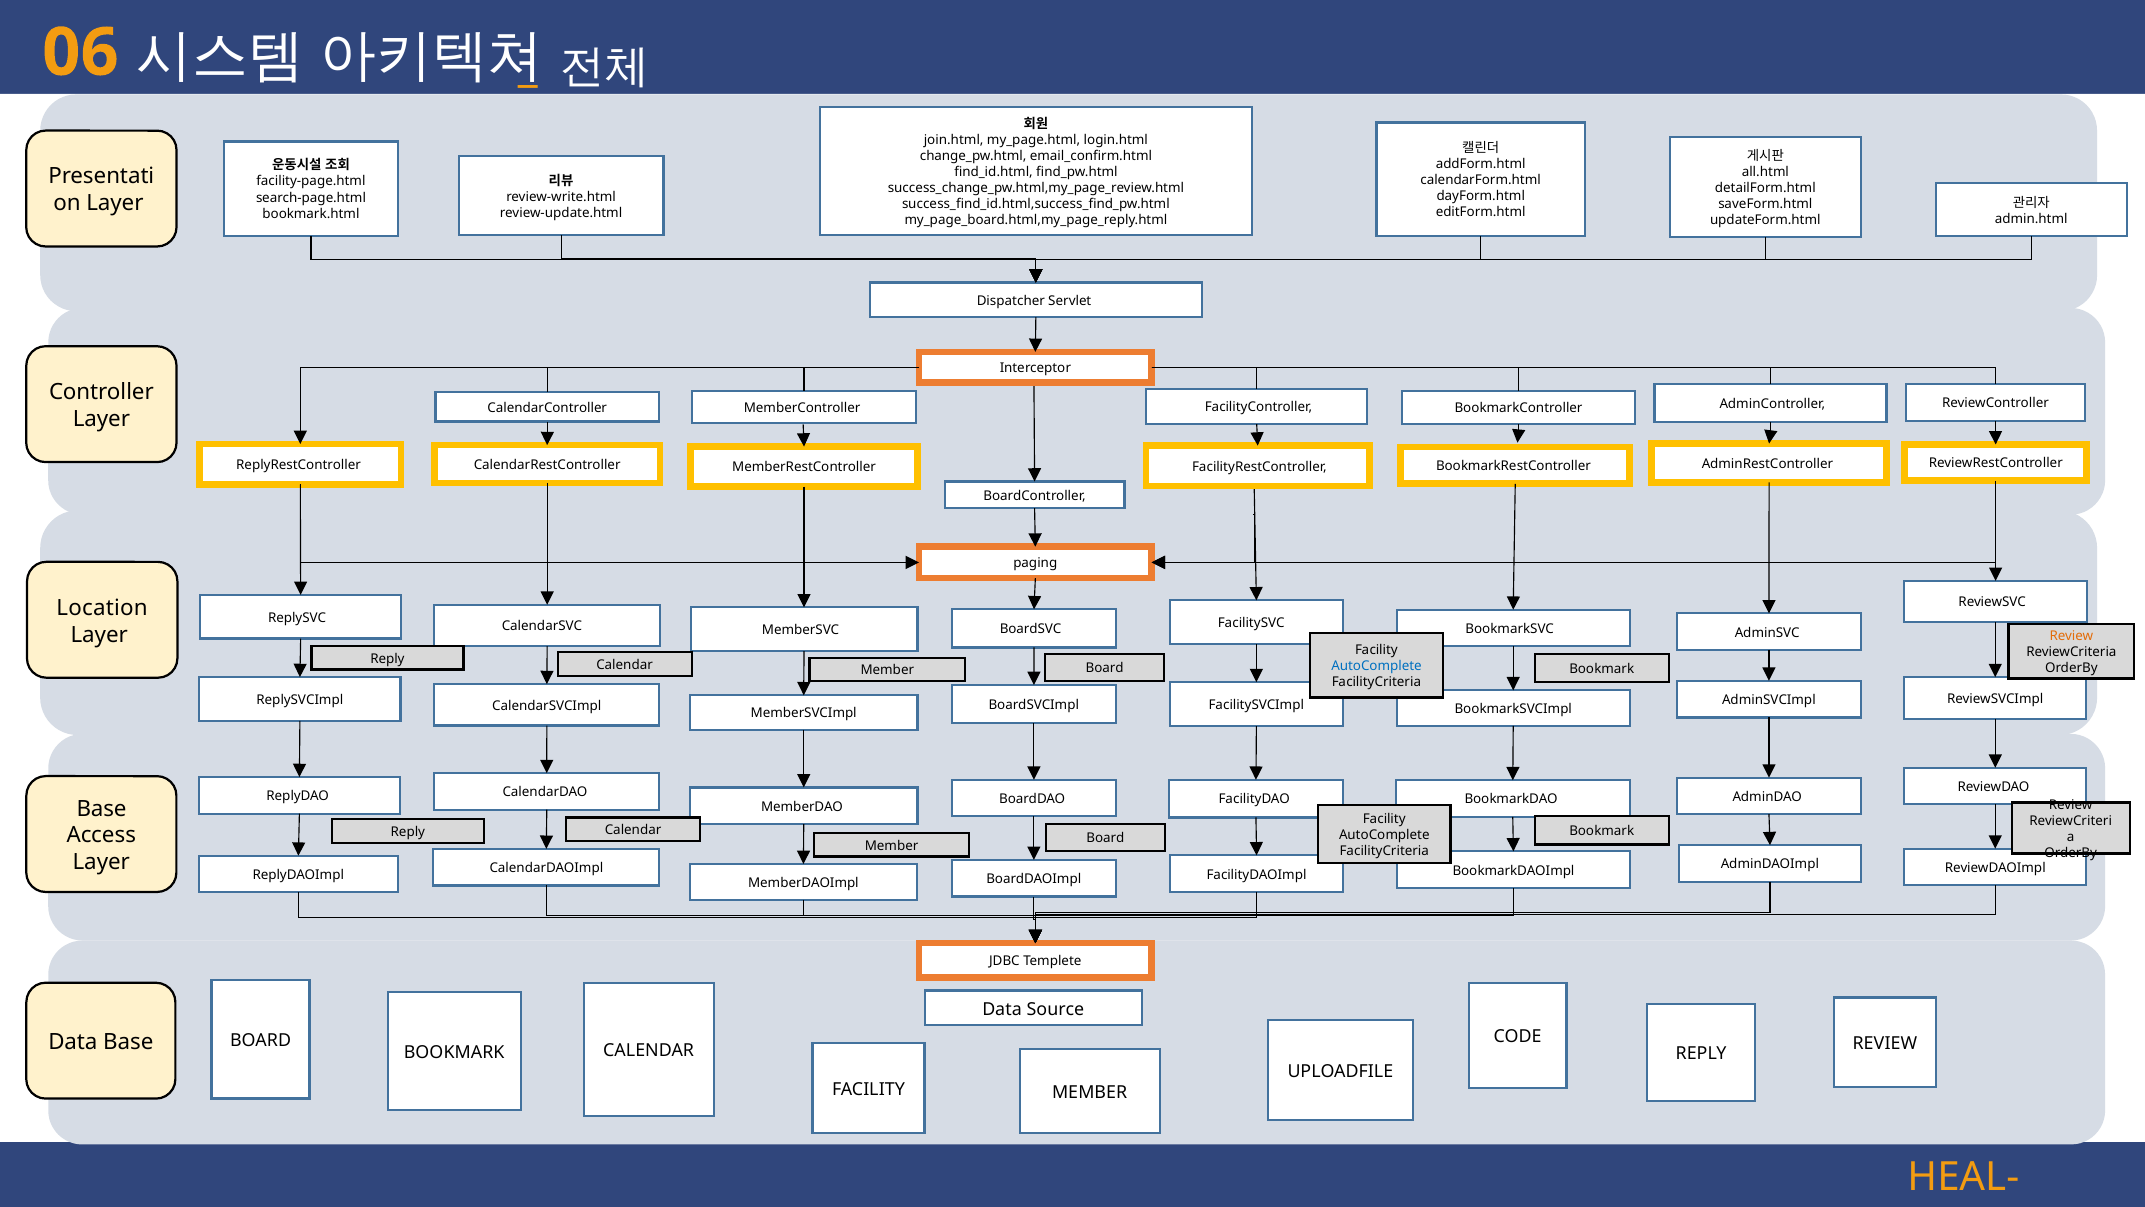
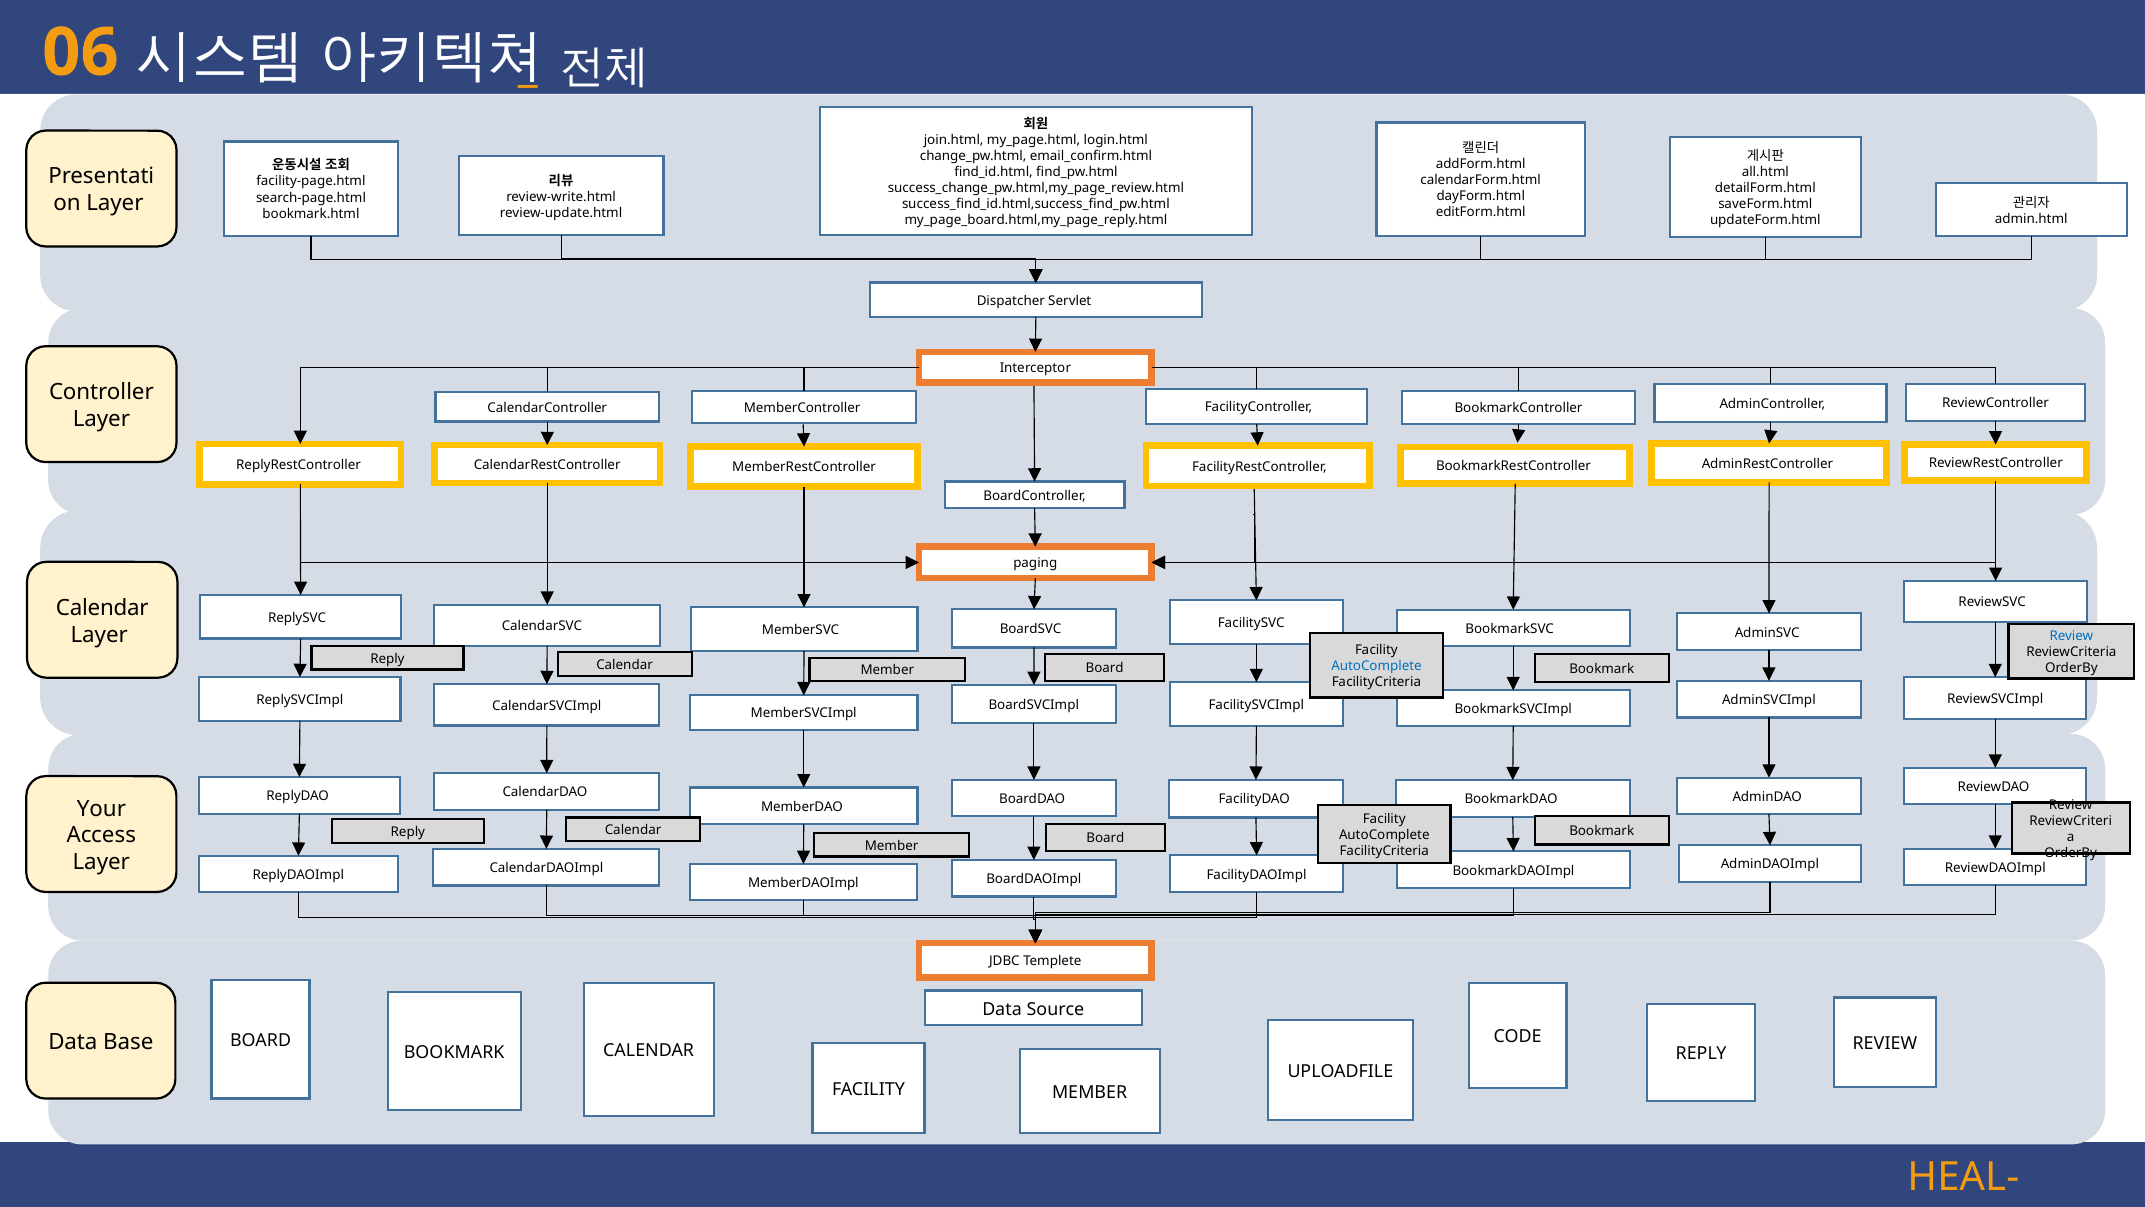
Location at (102, 608): Location -> Calendar
Review at (2071, 636) colour: orange -> blue
Base at (102, 808): Base -> Your
